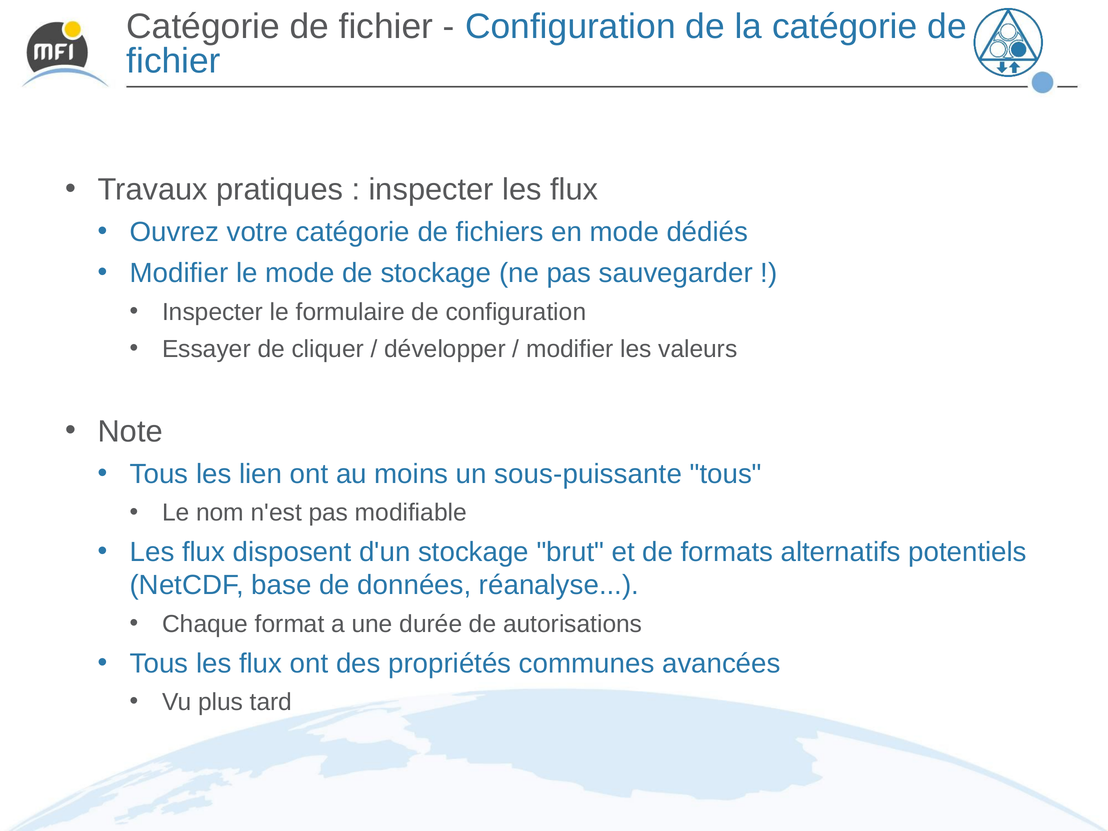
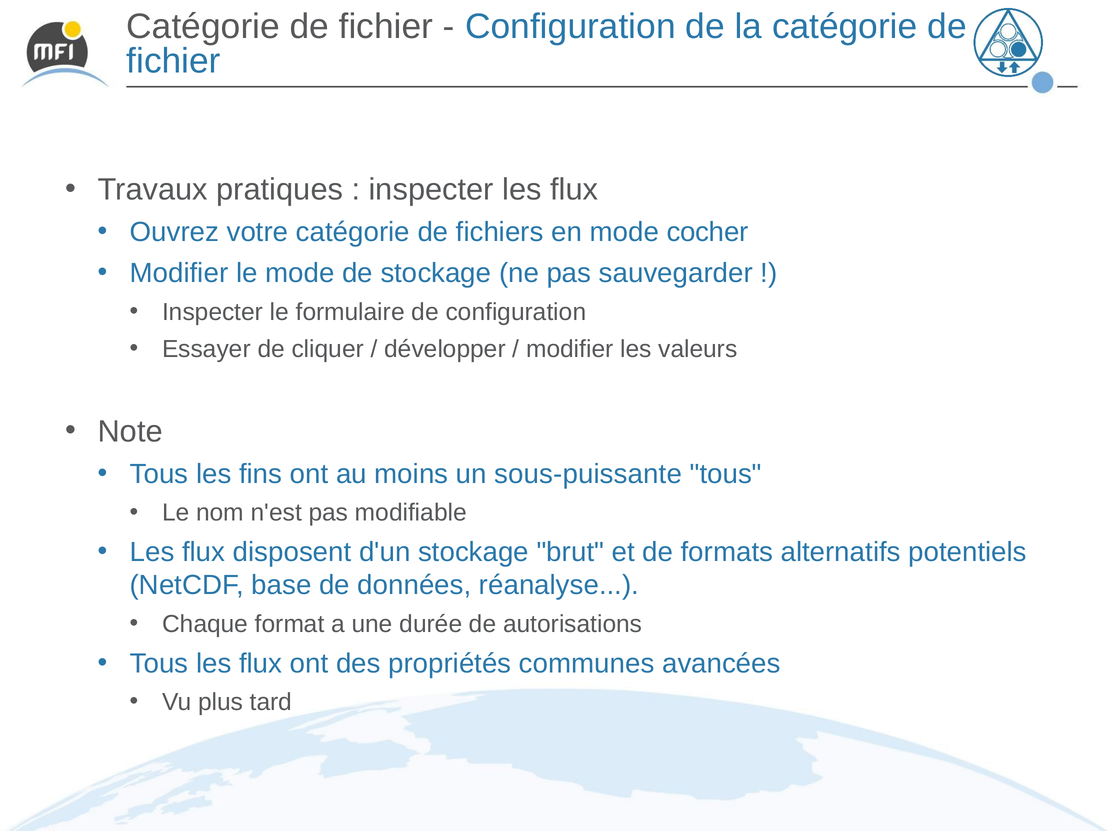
dédiés: dédiés -> cocher
lien: lien -> fins
